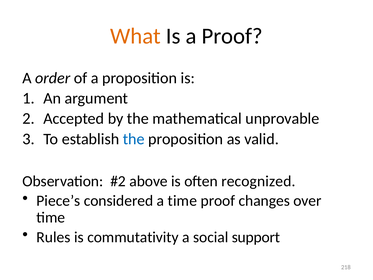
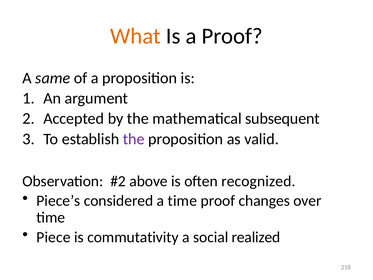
order: order -> same
unprovable: unprovable -> subsequent
the at (134, 139) colour: blue -> purple
Rules: Rules -> Piece
support: support -> realized
